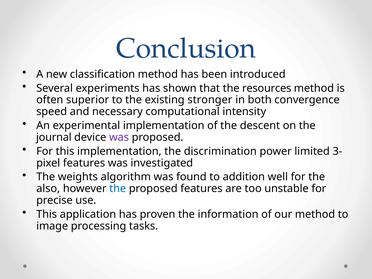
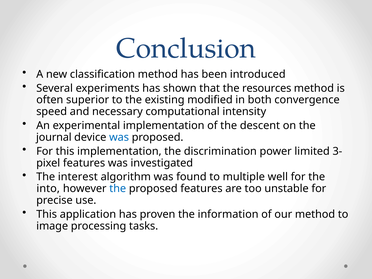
stronger: stronger -> modified
was at (119, 137) colour: purple -> blue
weights: weights -> interest
addition: addition -> multiple
also: also -> into
